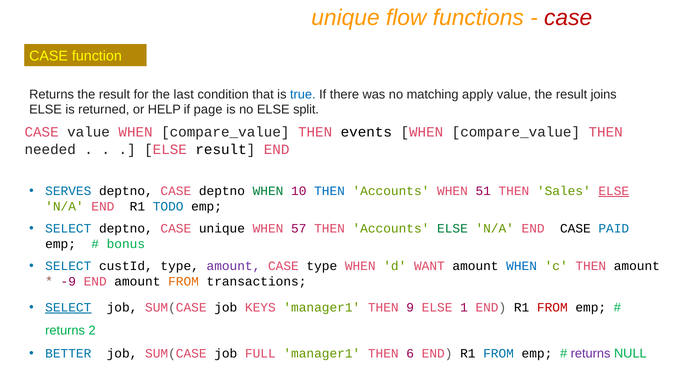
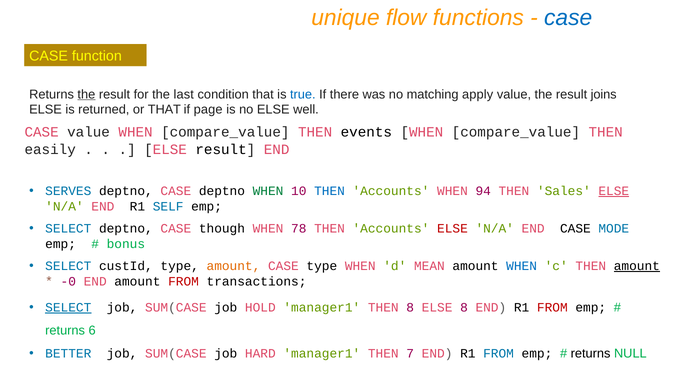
case at (568, 18) colour: red -> blue
the at (86, 94) underline: none -> present
or HELP: HELP -> THAT
split: split -> well
needed: needed -> easily
51: 51 -> 94
TODO: TODO -> SELF
CASE unique: unique -> though
57: 57 -> 78
ELSE at (452, 229) colour: green -> red
PAID: PAID -> MODE
amount at (233, 266) colour: purple -> orange
WANT: WANT -> MEAN
amount at (637, 266) underline: none -> present
-9: -9 -> -0
FROM at (184, 282) colour: orange -> red
KEYS: KEYS -> HOLD
THEN 9: 9 -> 8
ELSE 1: 1 -> 8
2: 2 -> 6
FULL: FULL -> HARD
6: 6 -> 7
returns at (591, 354) colour: purple -> black
